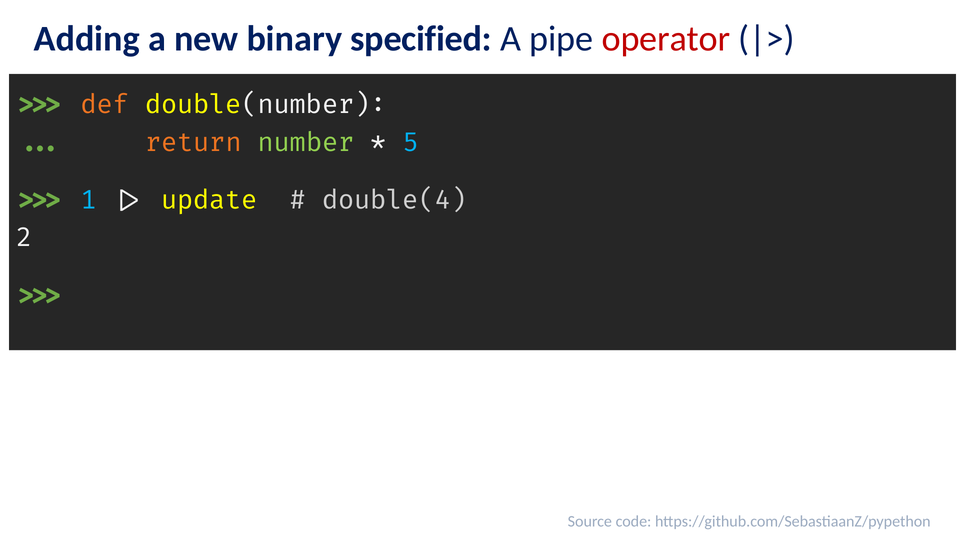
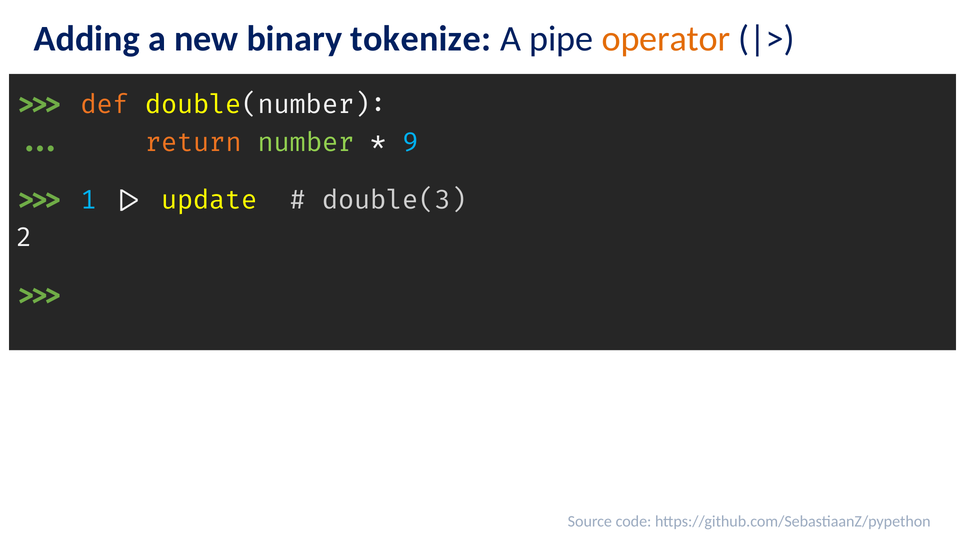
specified: specified -> tokenize
operator colour: red -> orange
5: 5 -> 9
double(4: double(4 -> double(3
